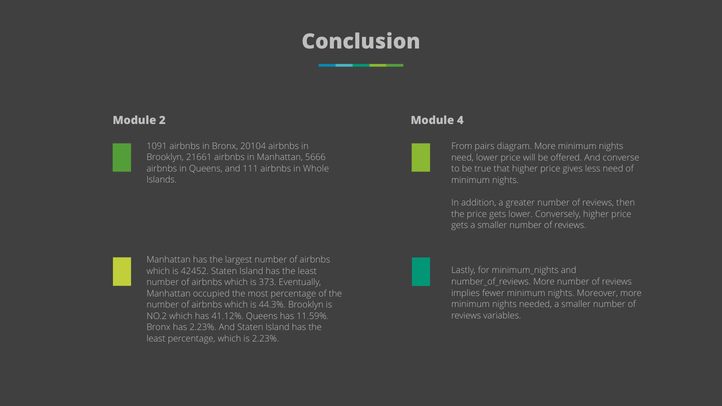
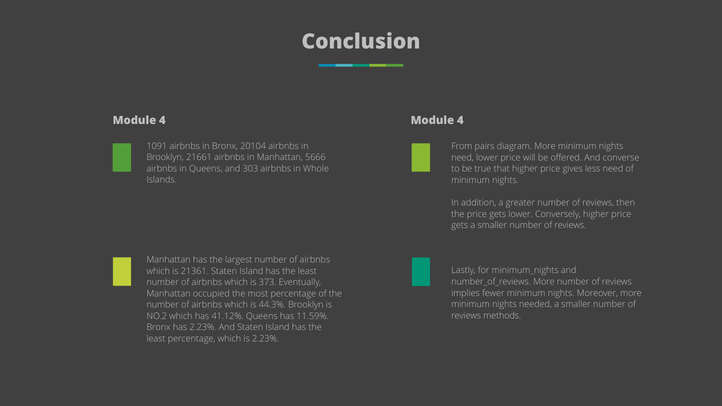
2 at (162, 121): 2 -> 4
111: 111 -> 303
42452: 42452 -> 21361
variables: variables -> methods
